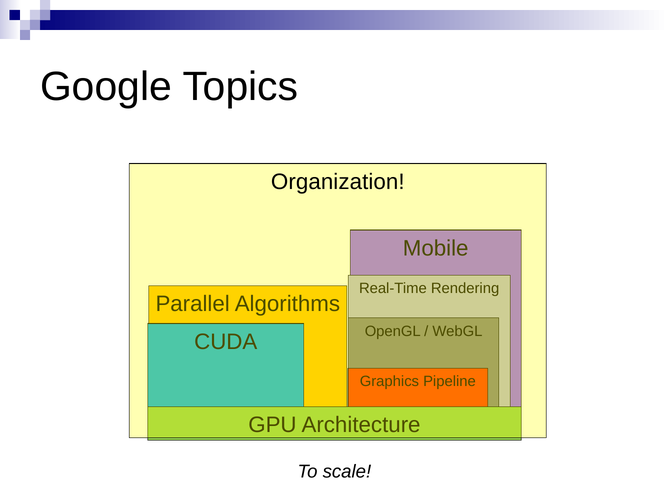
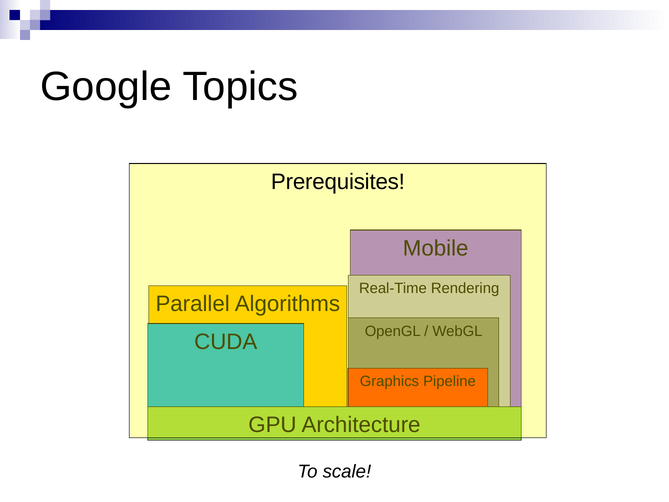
Organization: Organization -> Prerequisites
